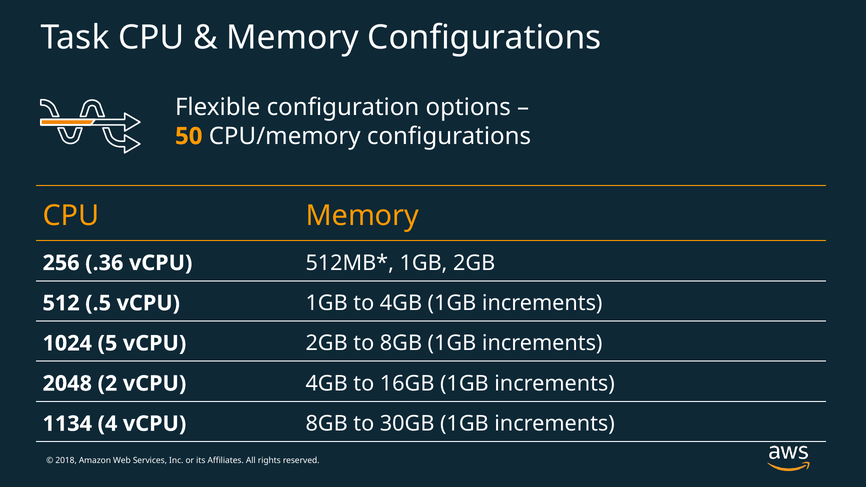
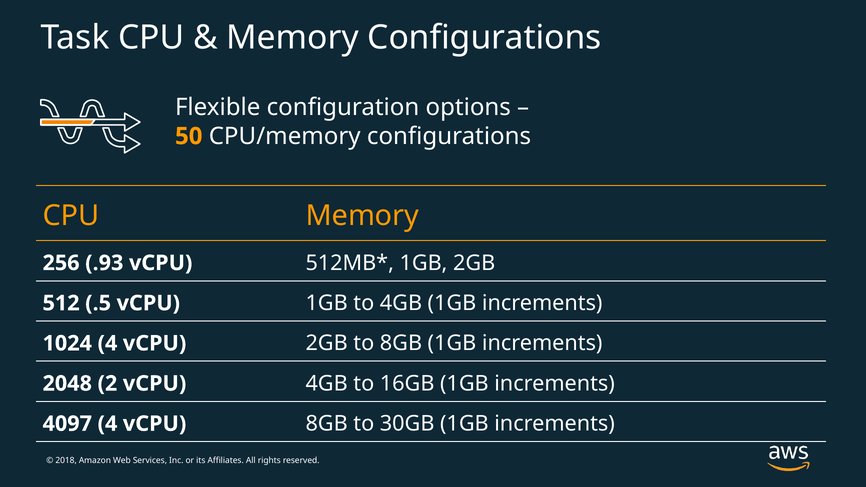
.36: .36 -> .93
1024 5: 5 -> 4
1134: 1134 -> 4097
